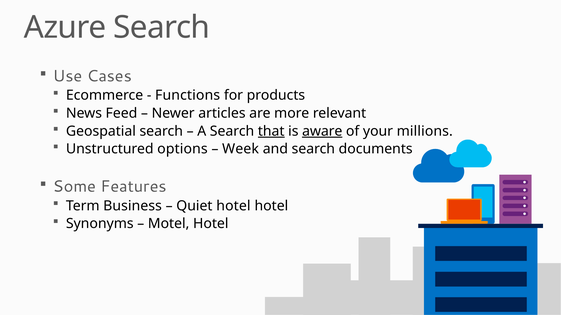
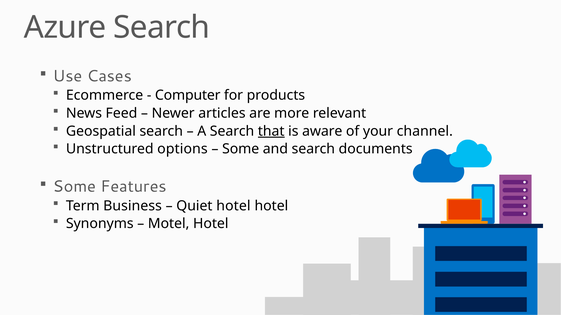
Functions: Functions -> Computer
aware underline: present -> none
millions: millions -> channel
Week at (241, 149): Week -> Some
